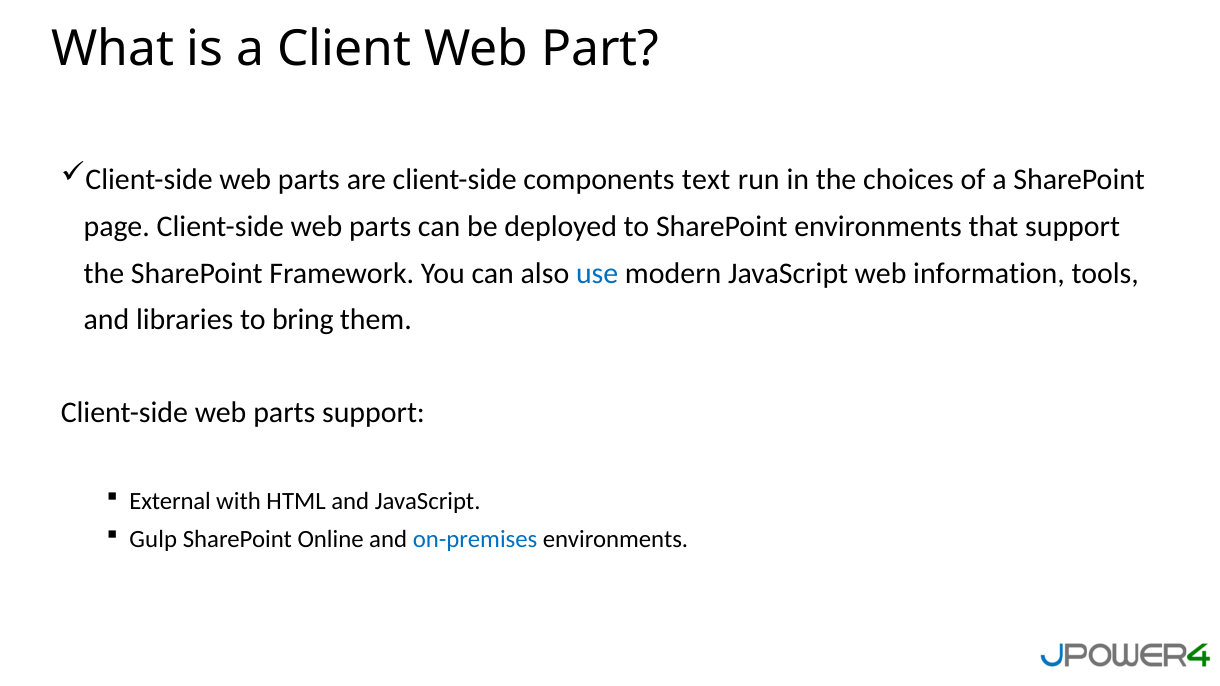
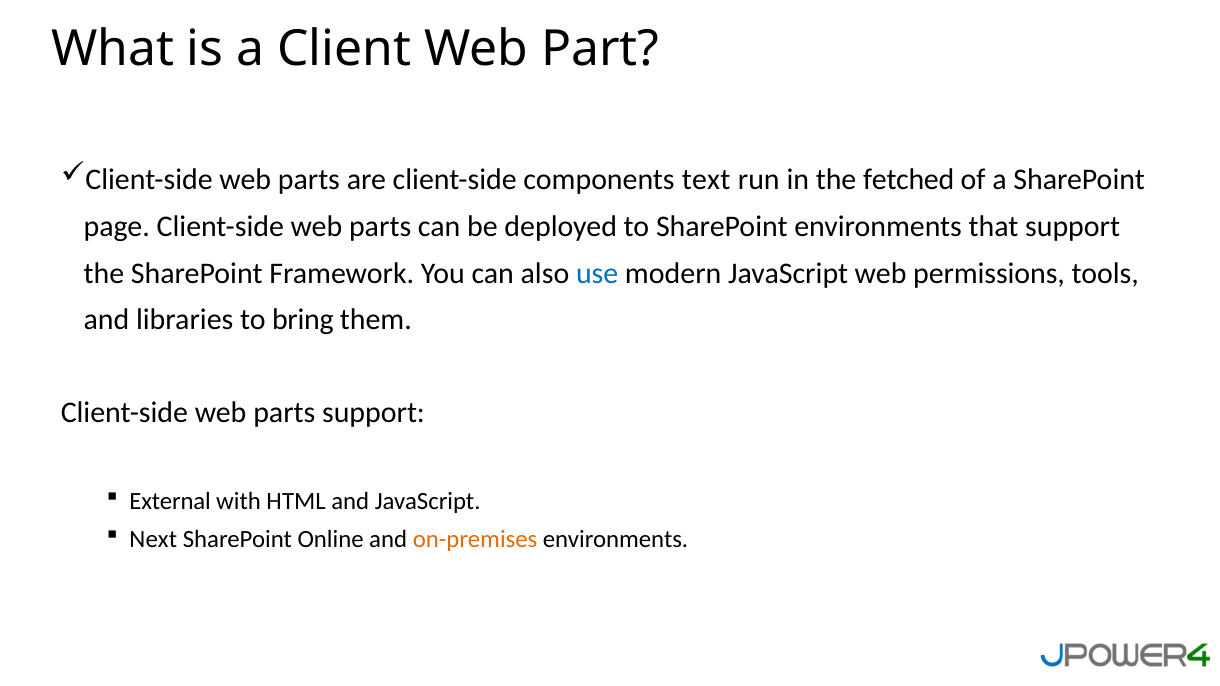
choices: choices -> fetched
information: information -> permissions
Gulp: Gulp -> Next
on-premises colour: blue -> orange
